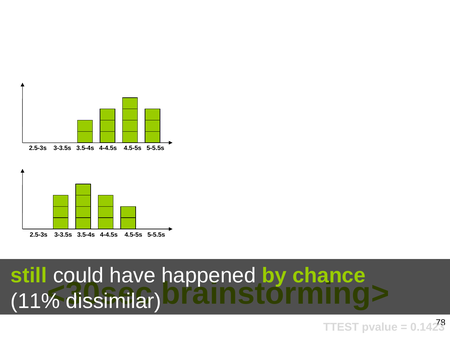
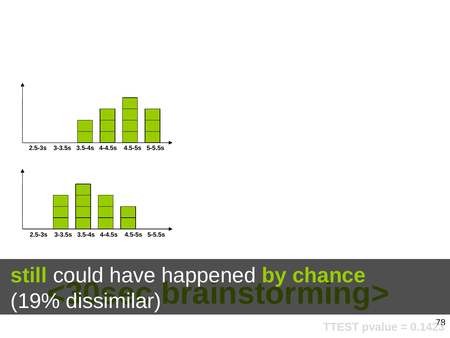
11%: 11% -> 19%
